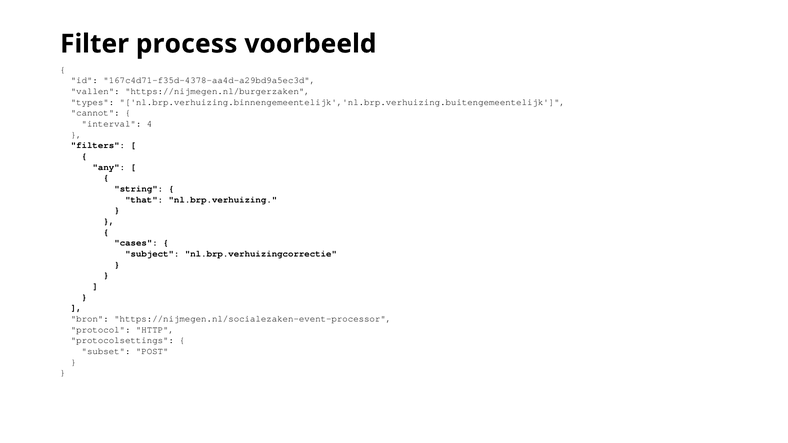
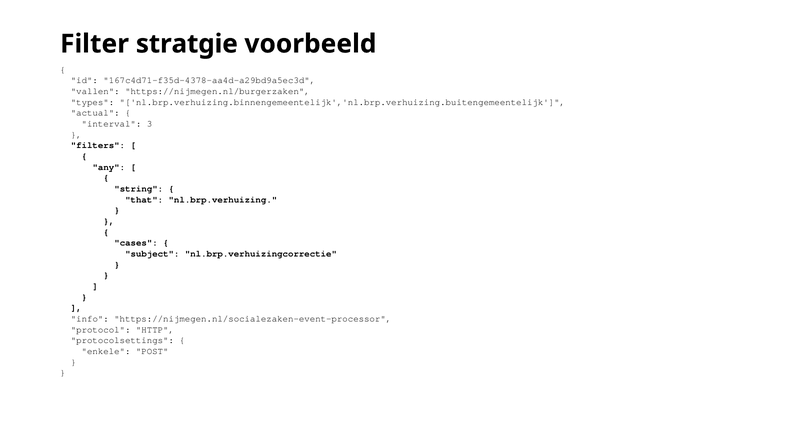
process: process -> stratgie
cannot: cannot -> actual
4: 4 -> 3
bron: bron -> info
subset: subset -> enkele
